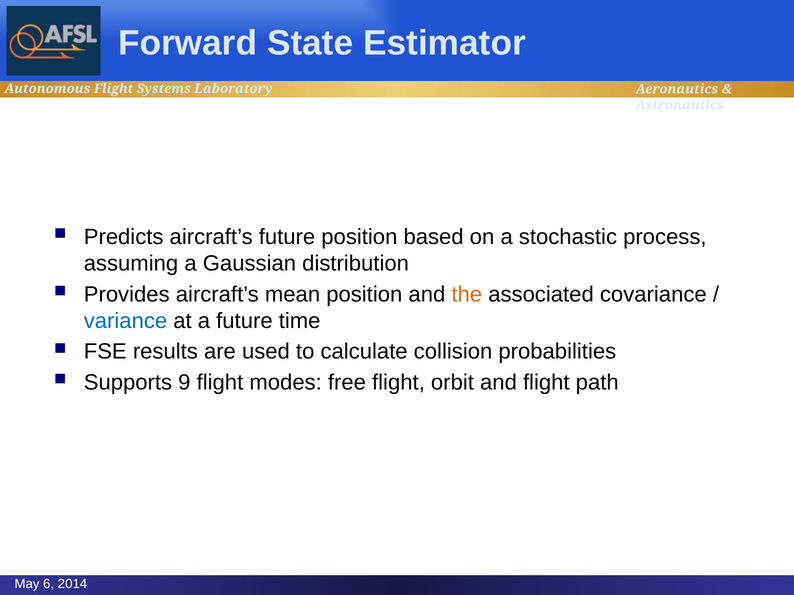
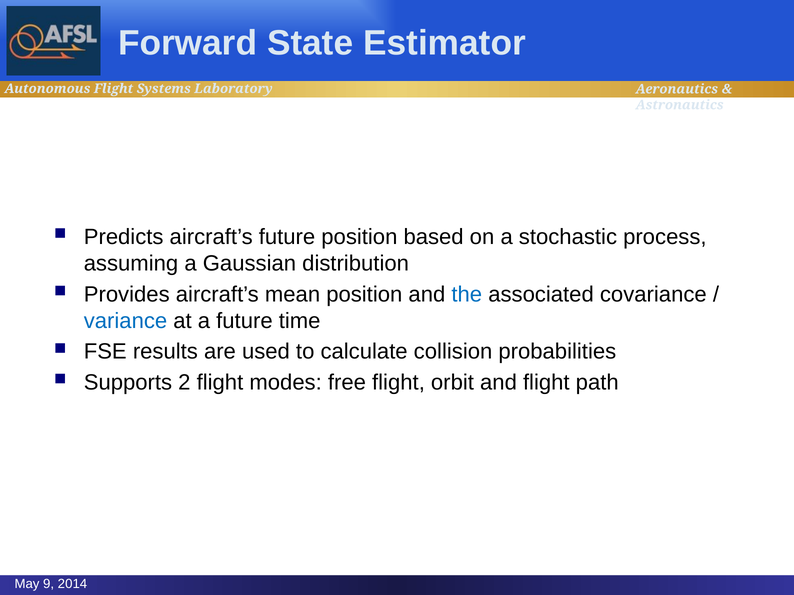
the colour: orange -> blue
9: 9 -> 2
6: 6 -> 9
